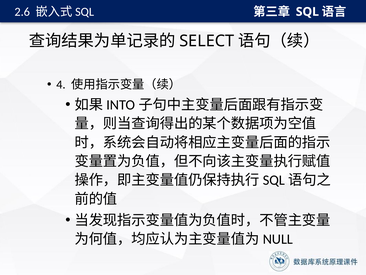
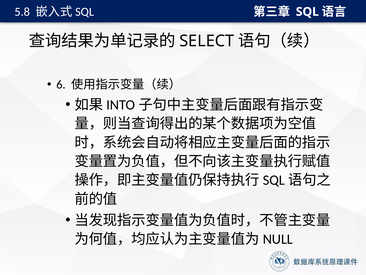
2.6: 2.6 -> 5.8
4: 4 -> 6
